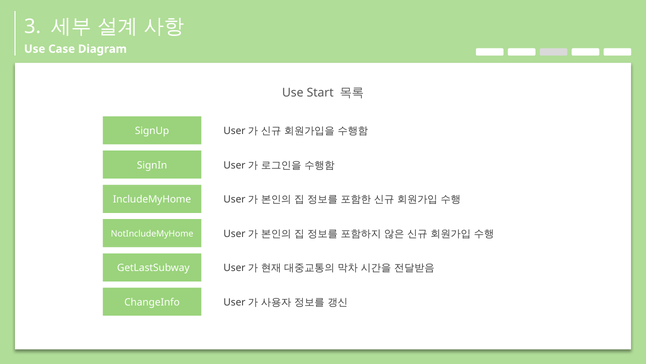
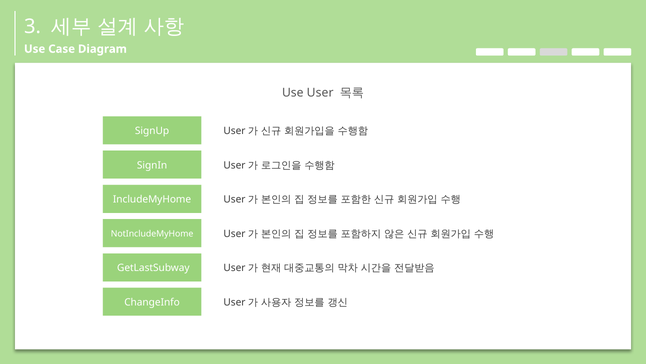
Start: Start -> User
